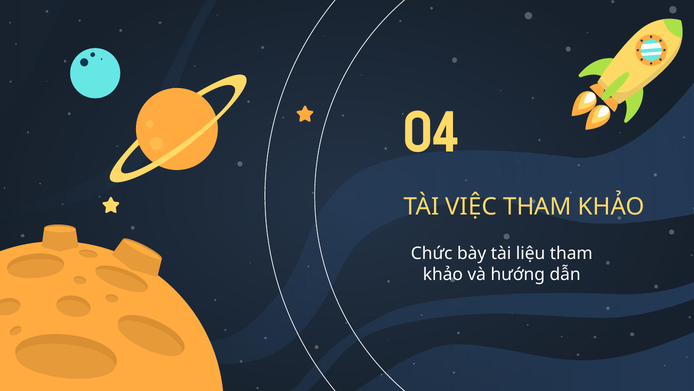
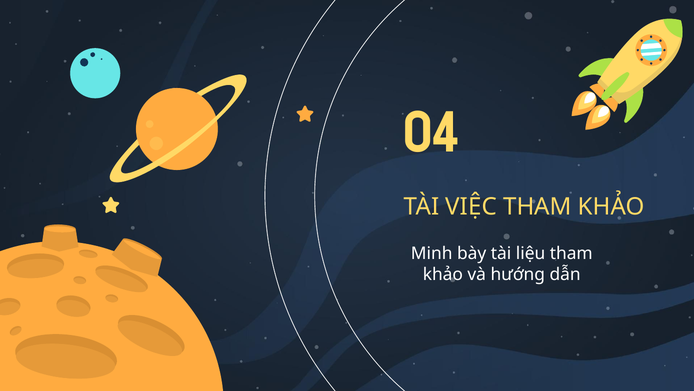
Chức: Chức -> Minh
